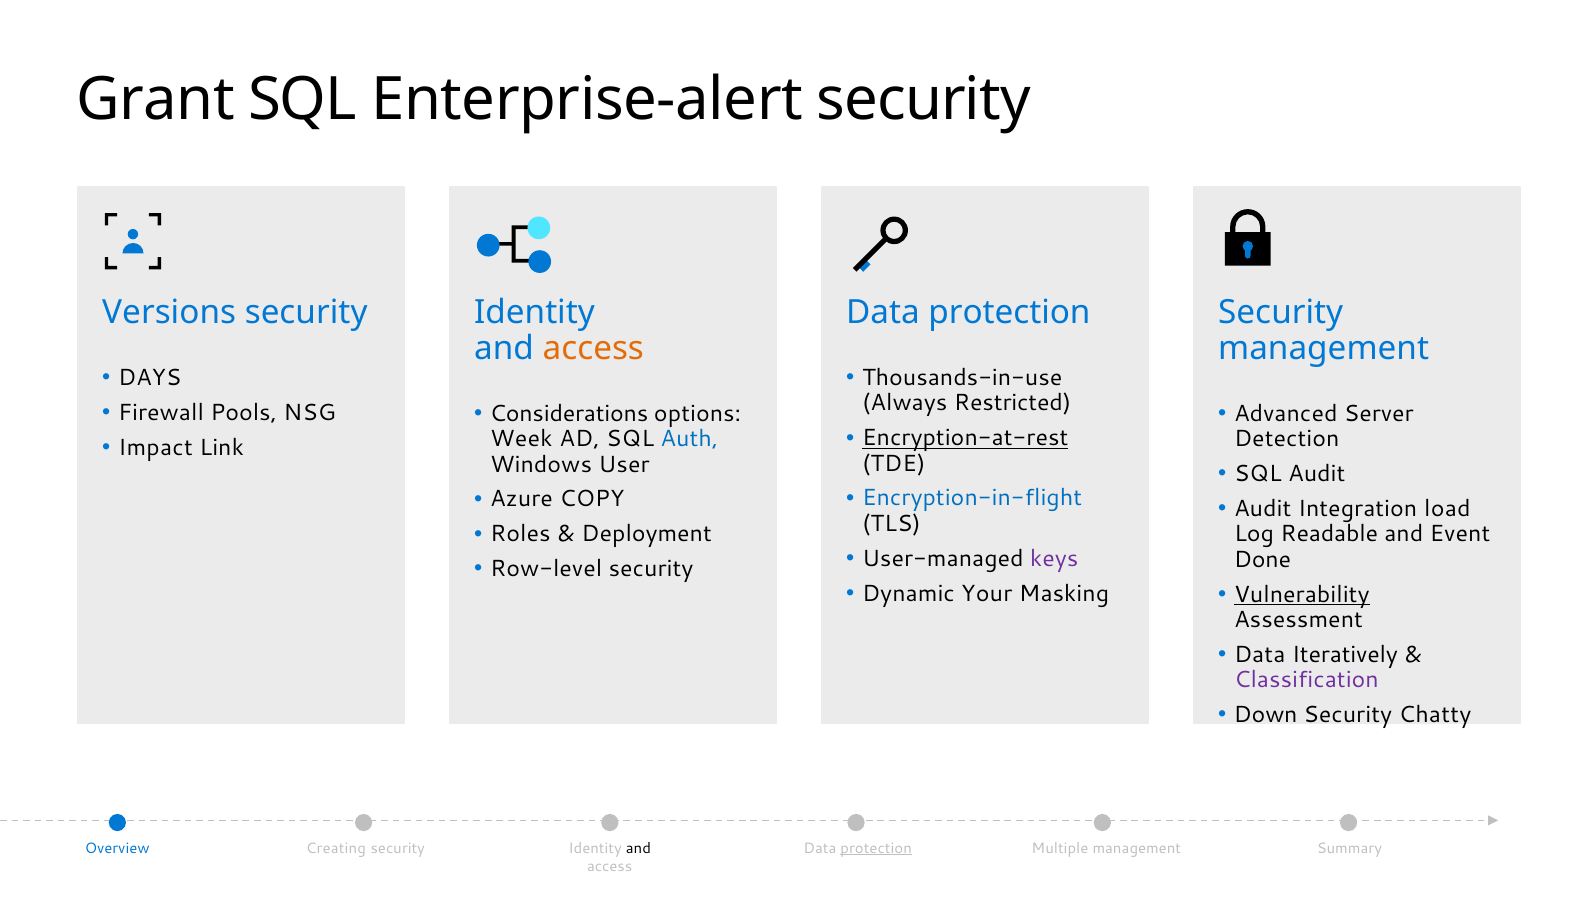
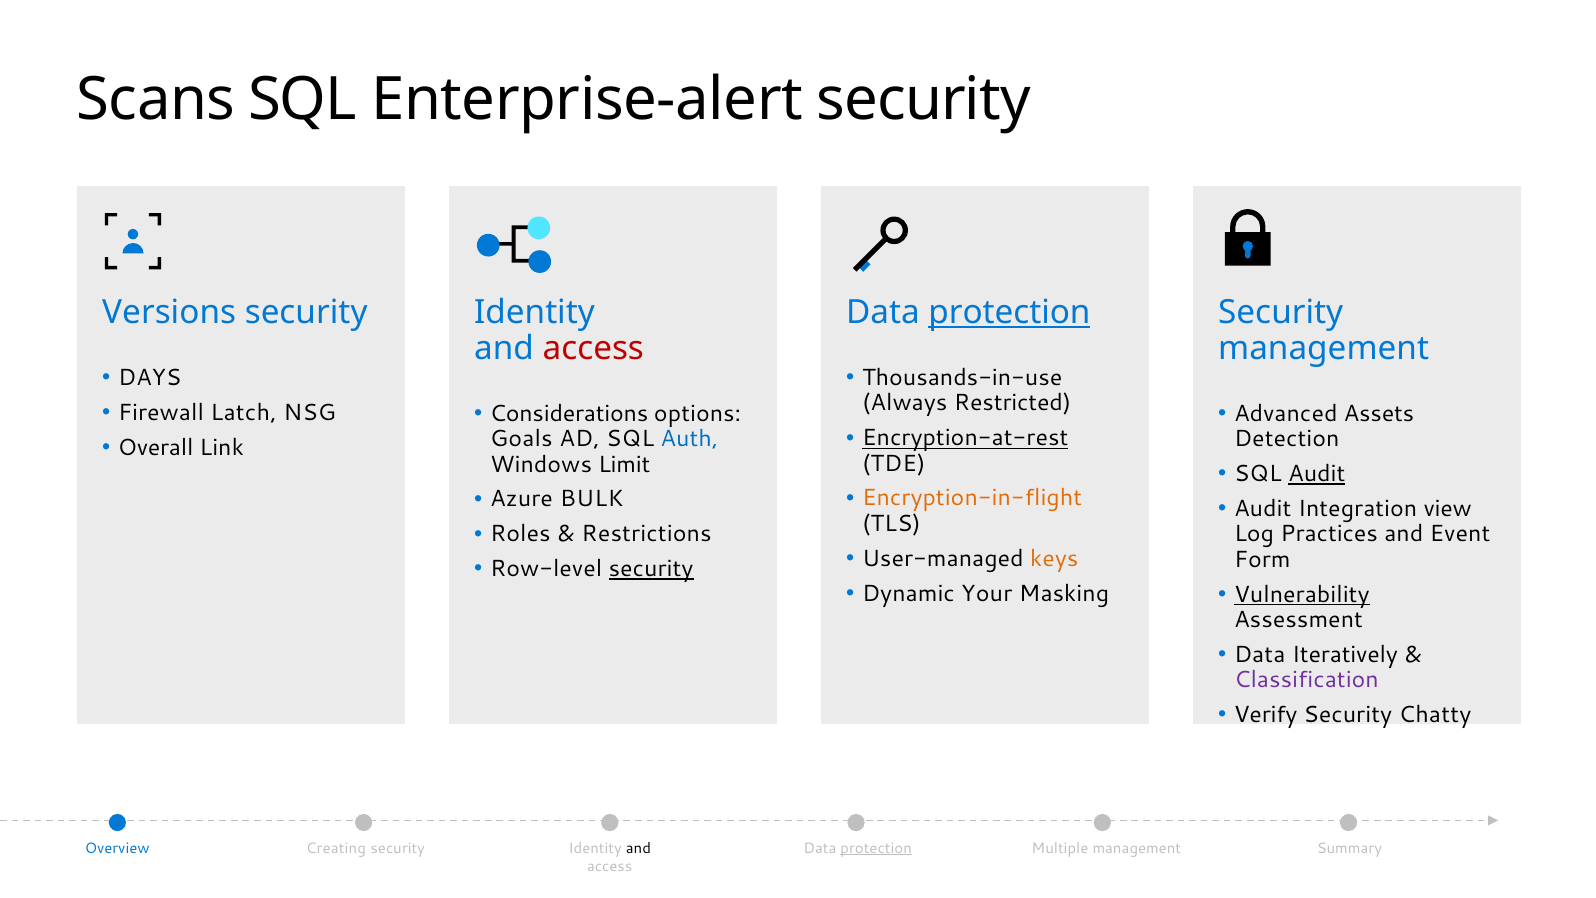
Grant: Grant -> Scans
protection at (1009, 313) underline: none -> present
access at (593, 348) colour: orange -> red
Pools: Pools -> Latch
Server: Server -> Assets
Week: Week -> Goals
Impact: Impact -> Overall
User: User -> Limit
Audit at (1317, 474) underline: none -> present
Encryption-in-flight colour: blue -> orange
COPY: COPY -> BULK
load: load -> view
Deployment: Deployment -> Restrictions
Readable: Readable -> Practices
keys colour: purple -> orange
Done: Done -> Form
security at (651, 569) underline: none -> present
Down: Down -> Verify
